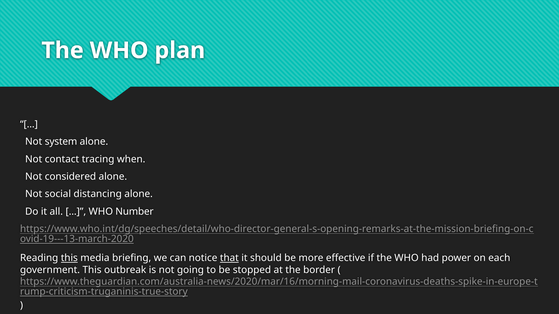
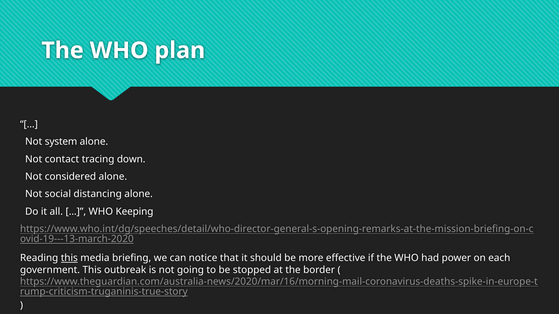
when: when -> down
Number: Number -> Keeping
that underline: present -> none
